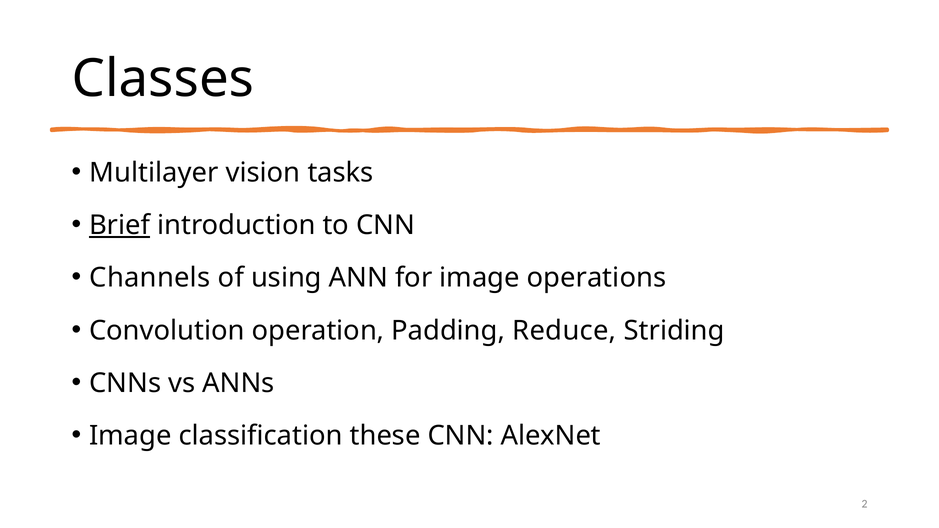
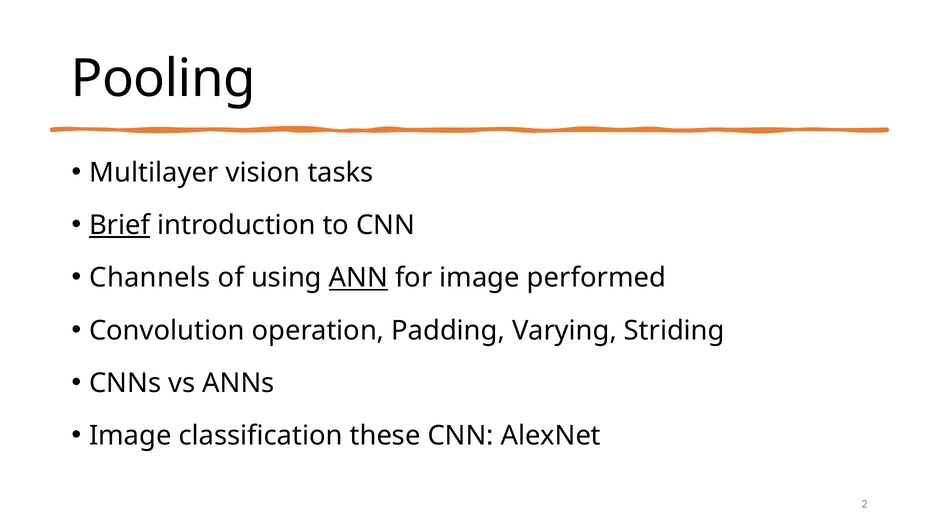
Classes: Classes -> Pooling
ANN underline: none -> present
operations: operations -> performed
Reduce: Reduce -> Varying
